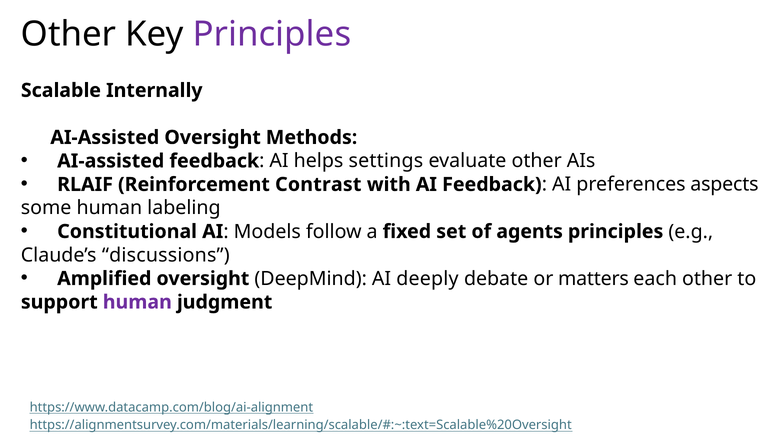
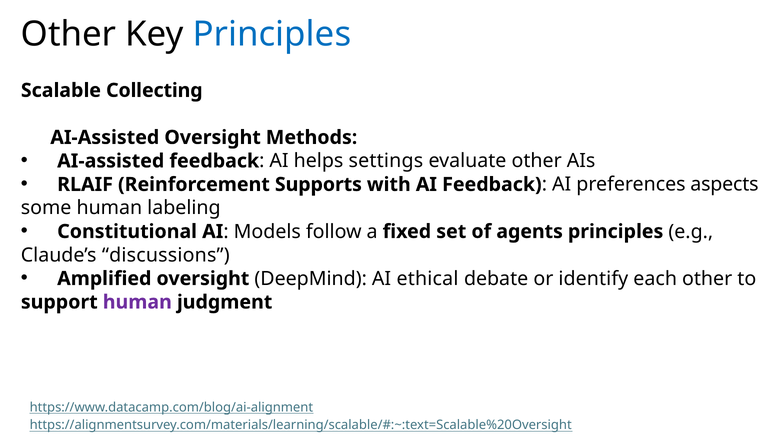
Principles at (272, 34) colour: purple -> blue
Internally: Internally -> Collecting
Contrast: Contrast -> Supports
deeply: deeply -> ethical
matters: matters -> identify
